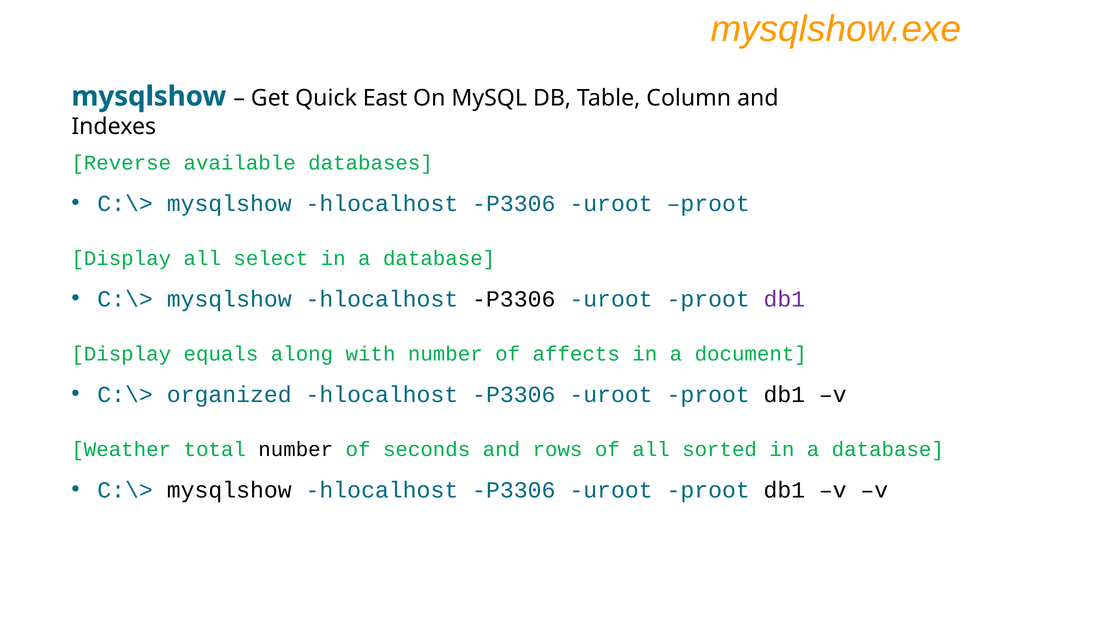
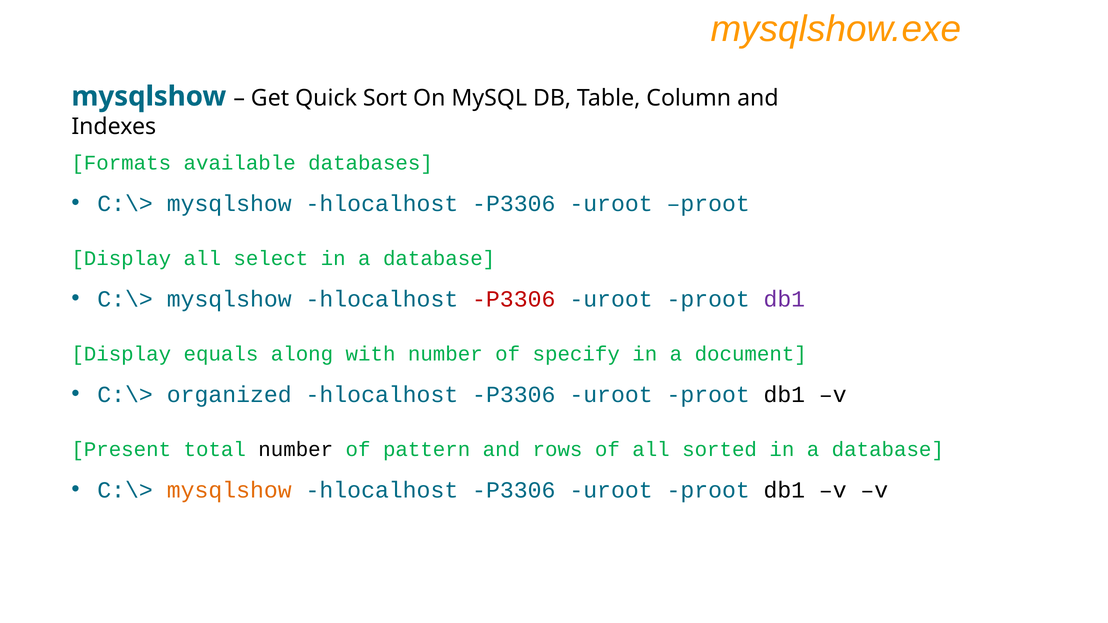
East: East -> Sort
Reverse: Reverse -> Formats
P3306 at (514, 299) colour: black -> red
affects: affects -> specify
Weather: Weather -> Present
seconds: seconds -> pattern
mysqlshow at (229, 490) colour: black -> orange
